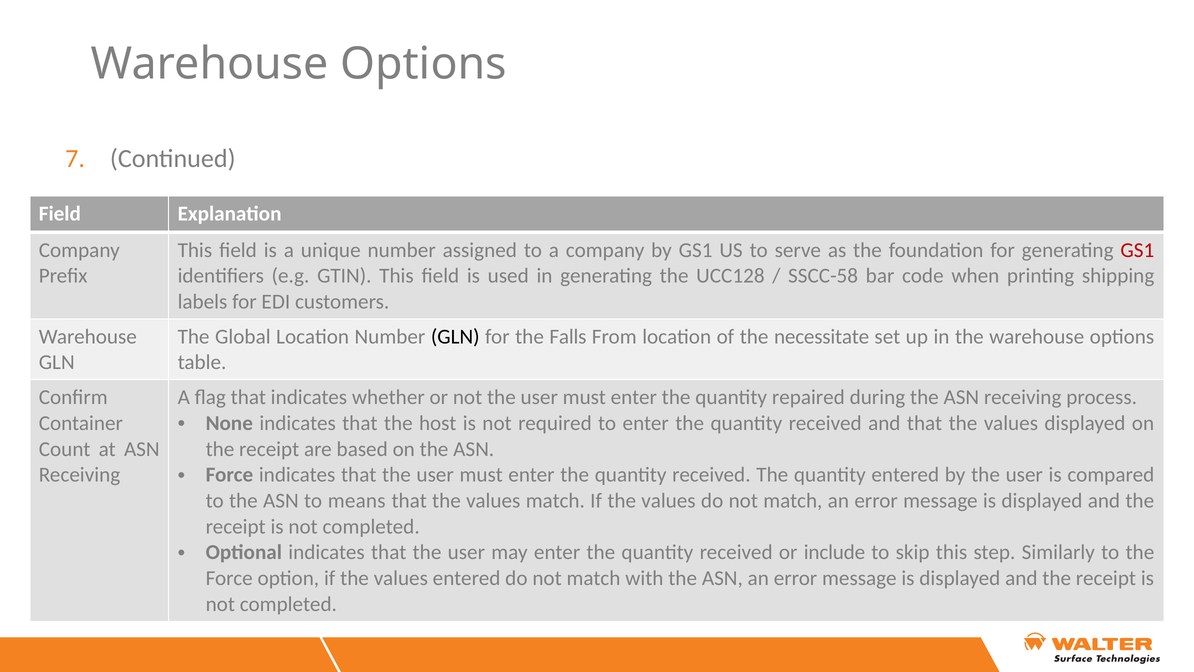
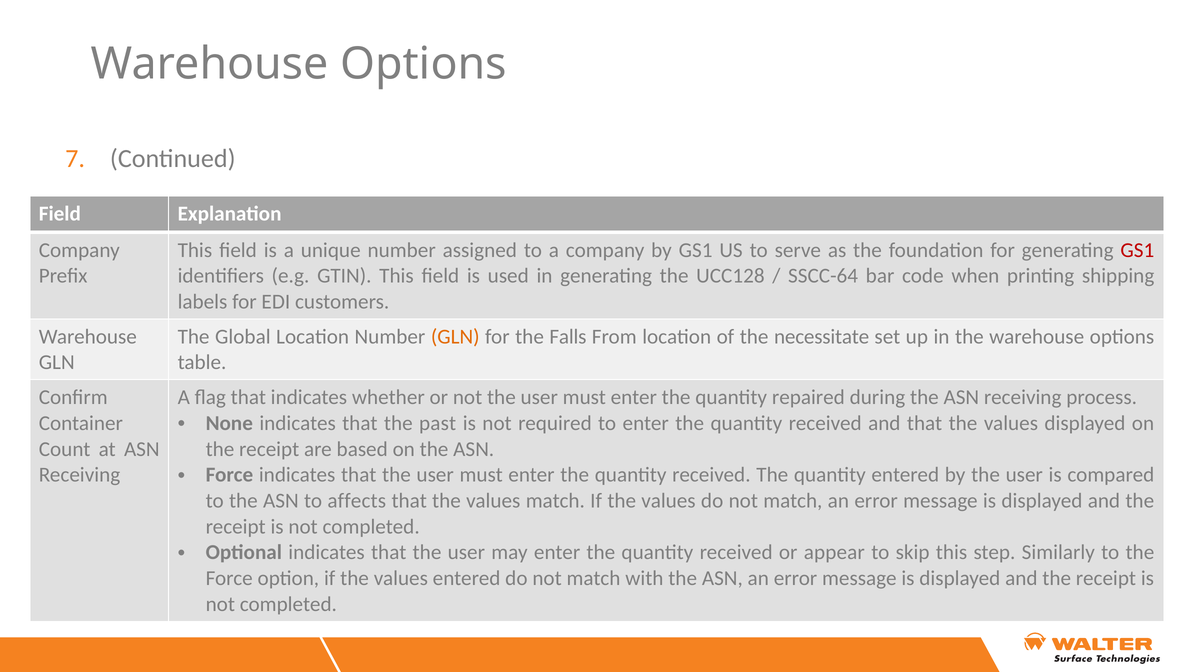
SSCC-58: SSCC-58 -> SSCC-64
GLN at (455, 336) colour: black -> orange
host: host -> past
means: means -> affects
include: include -> appear
